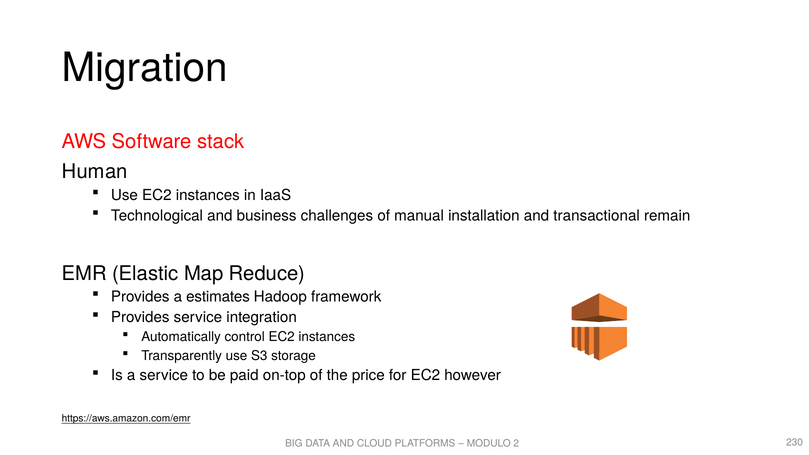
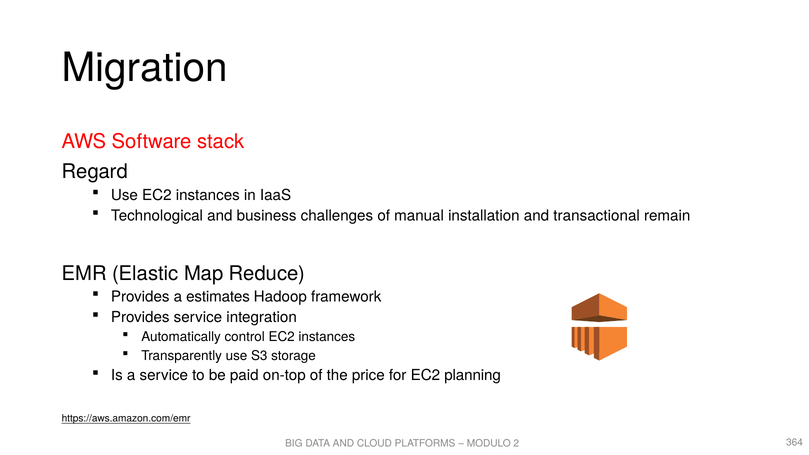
Human: Human -> Regard
however: however -> planning
230: 230 -> 364
